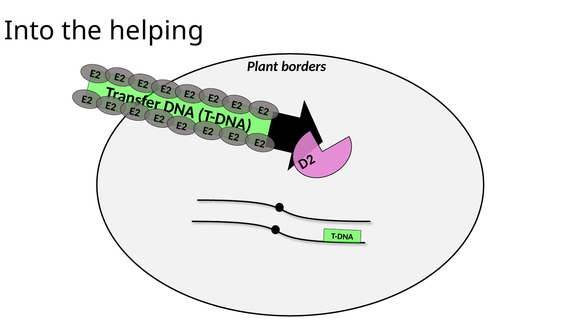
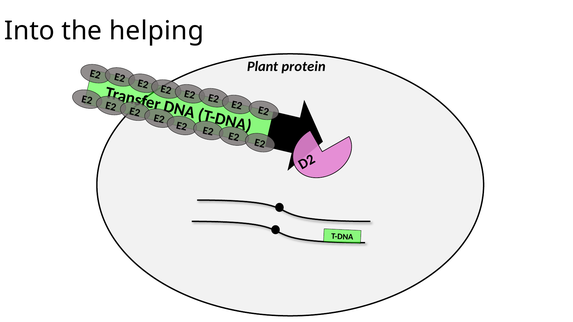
borders: borders -> protein
